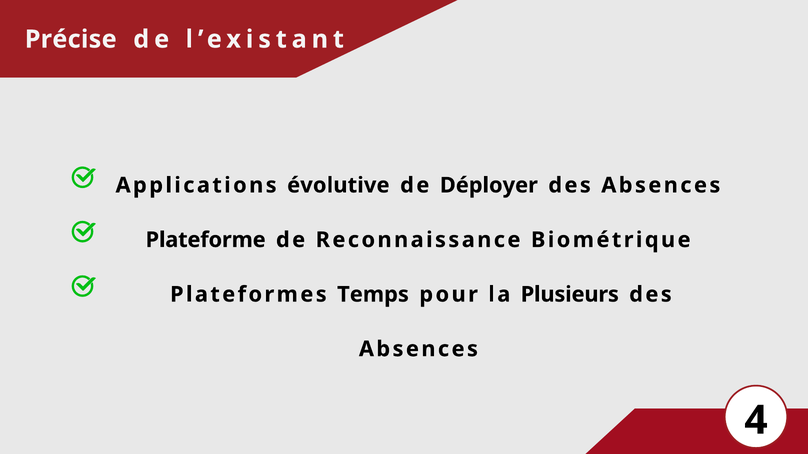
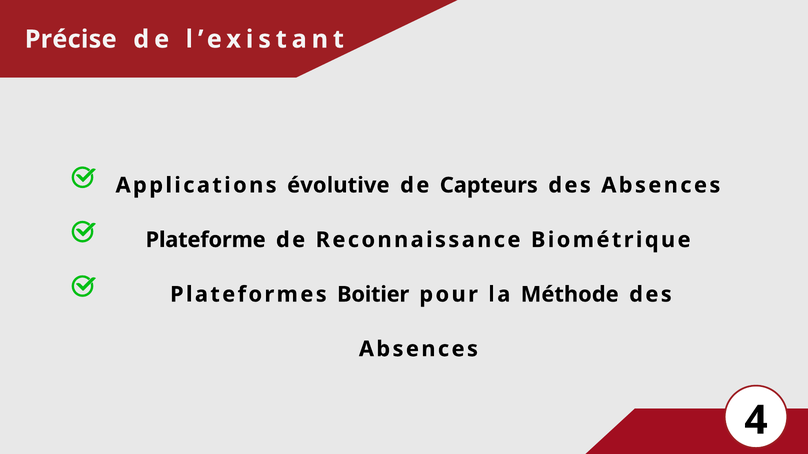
Déployer: Déployer -> Capteurs
Temps: Temps -> Boitier
Plusieurs: Plusieurs -> Méthode
